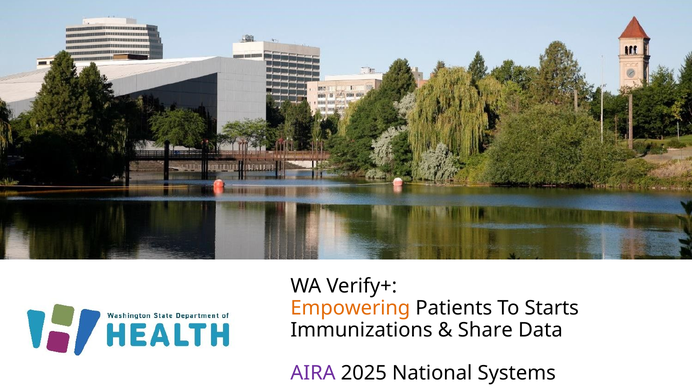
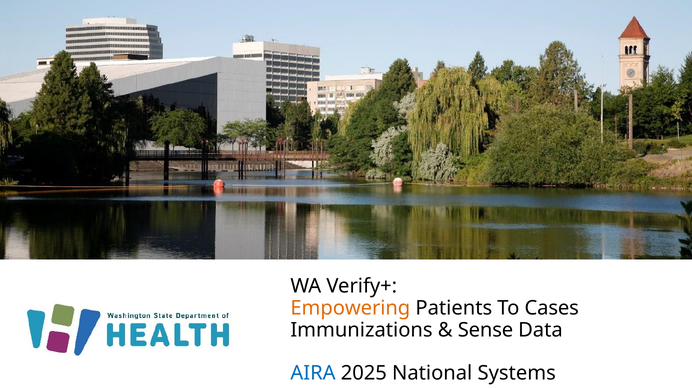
Starts: Starts -> Cases
Share: Share -> Sense
AIRA colour: purple -> blue
